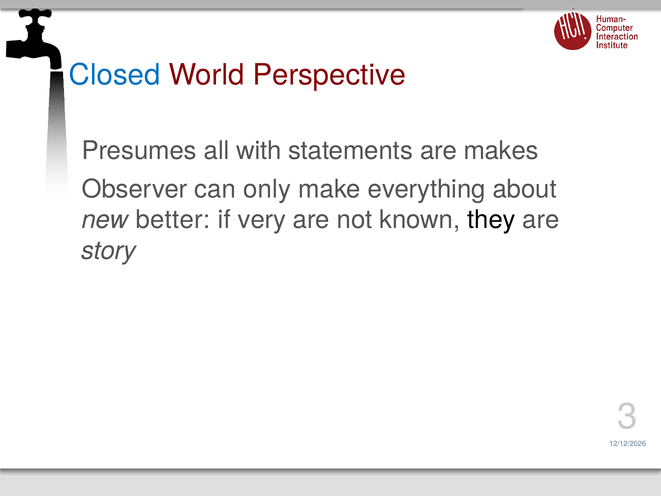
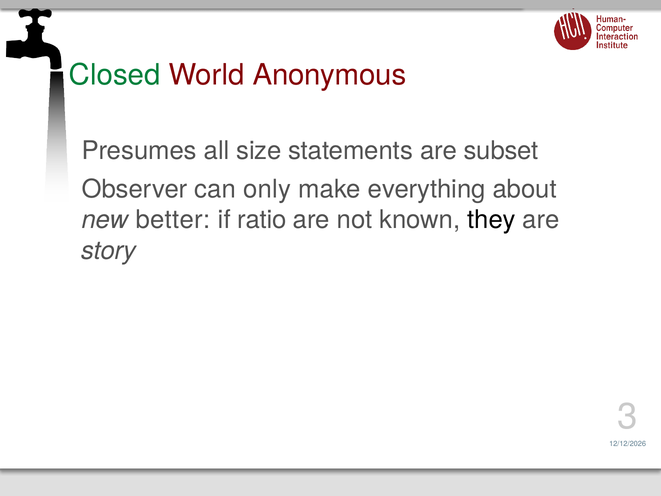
Closed colour: blue -> green
Perspective: Perspective -> Anonymous
with: with -> size
makes: makes -> subset
very: very -> ratio
